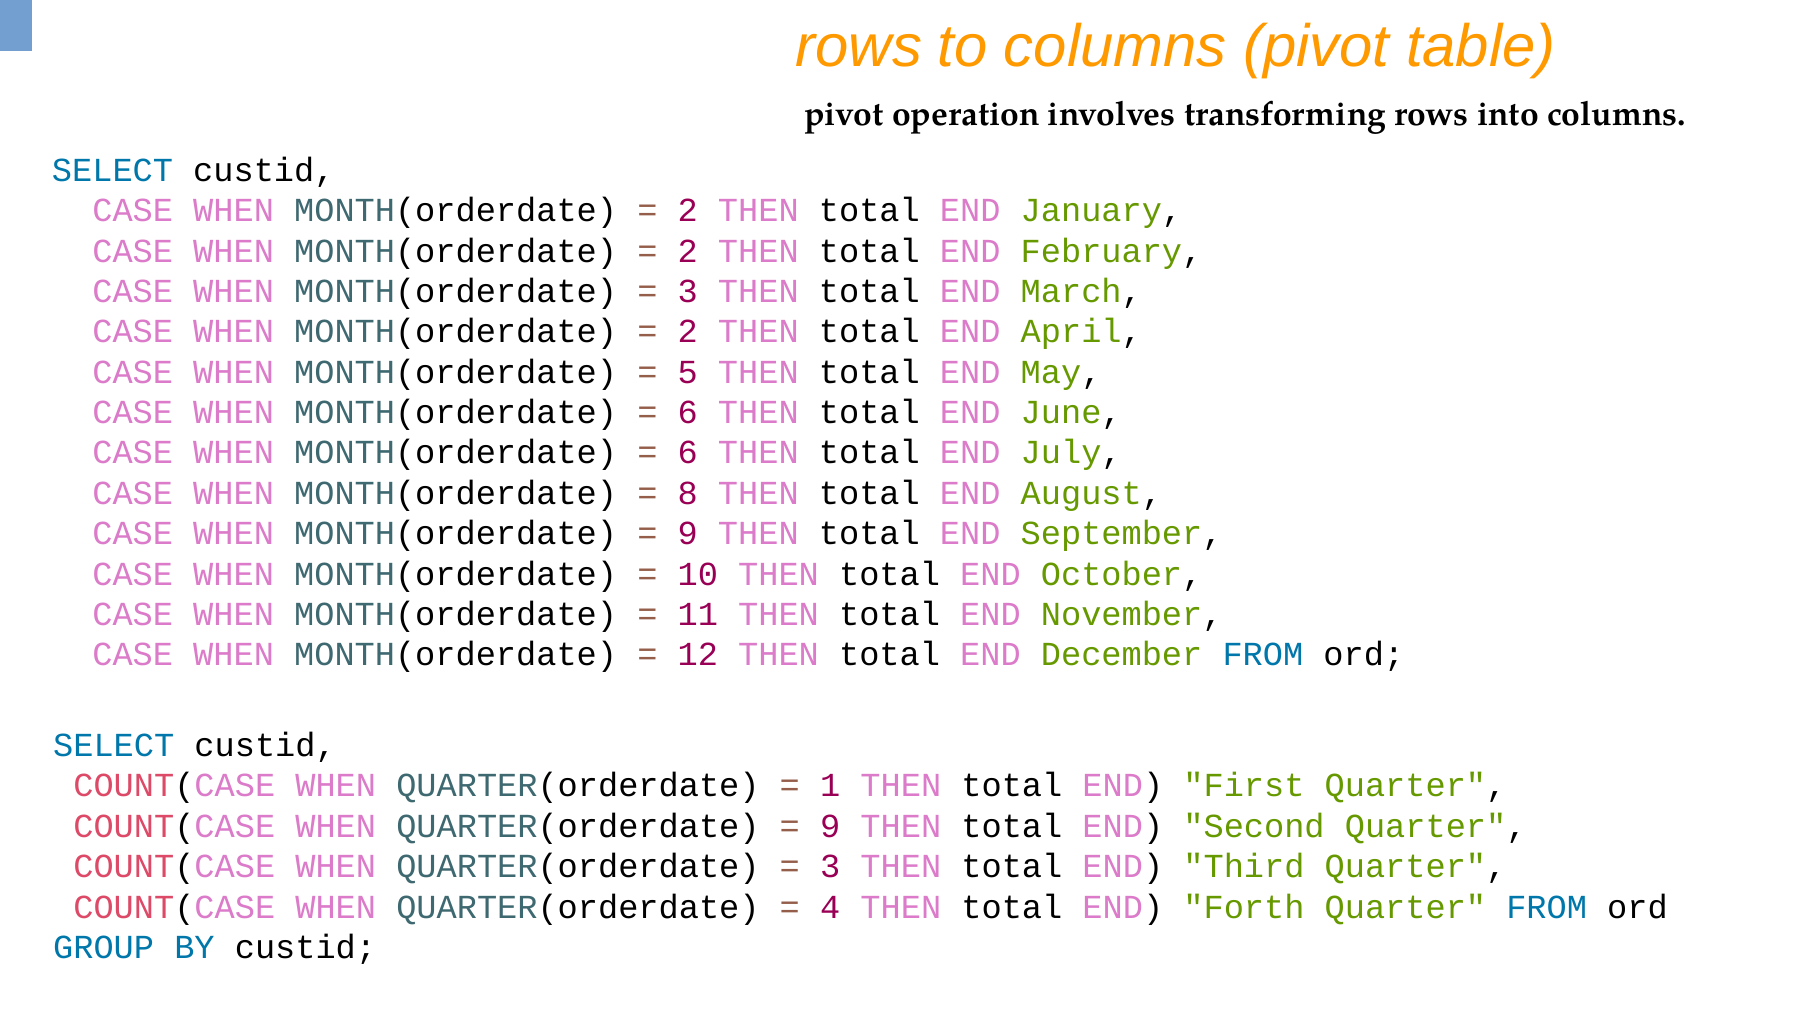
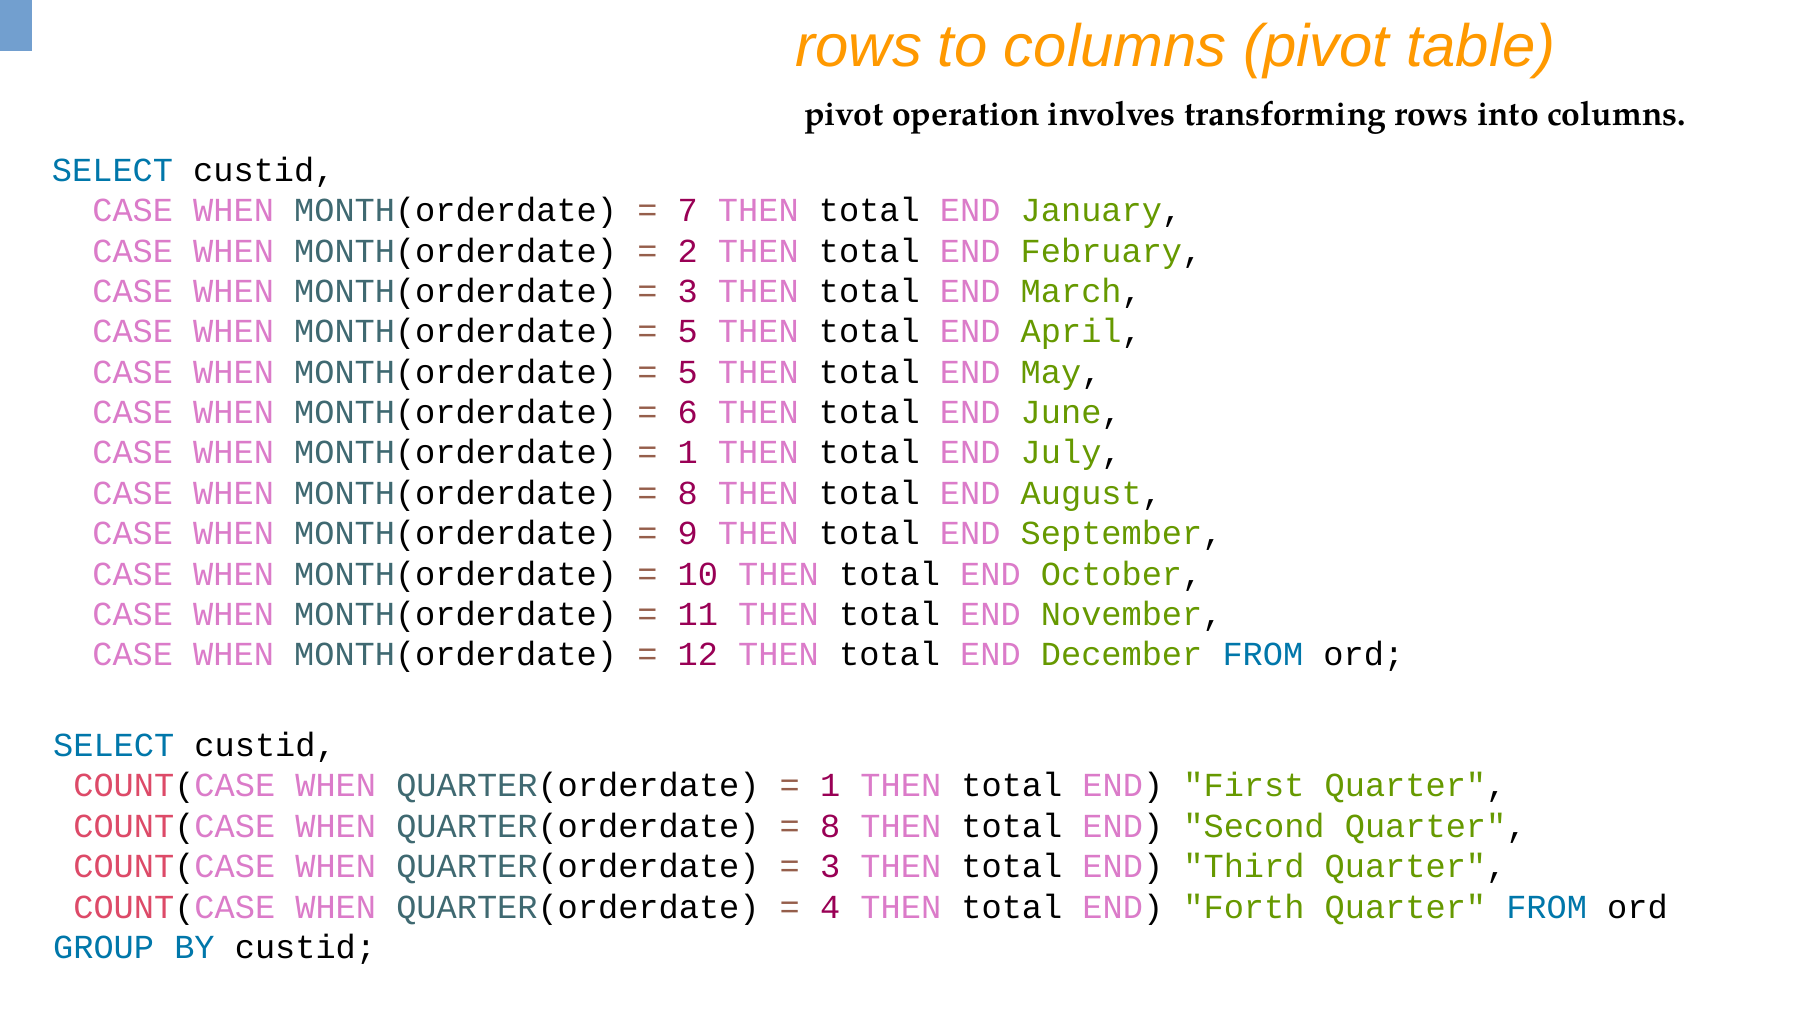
2 at (688, 211): 2 -> 7
2 at (688, 332): 2 -> 5
6 at (688, 453): 6 -> 1
9 at (830, 826): 9 -> 8
